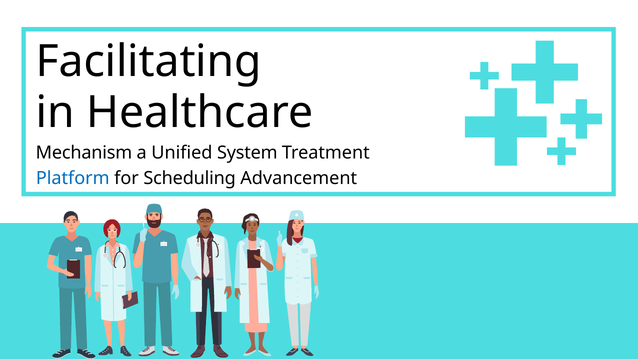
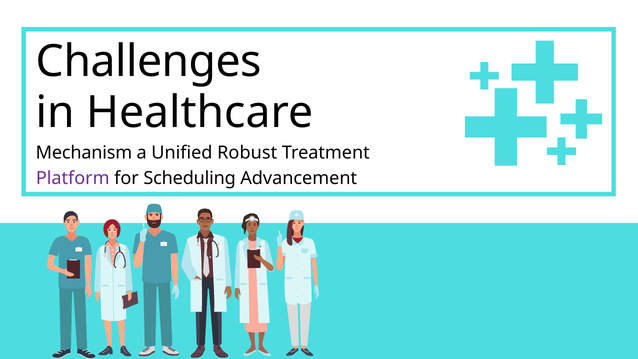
Facilitating: Facilitating -> Challenges
System: System -> Robust
Platform colour: blue -> purple
